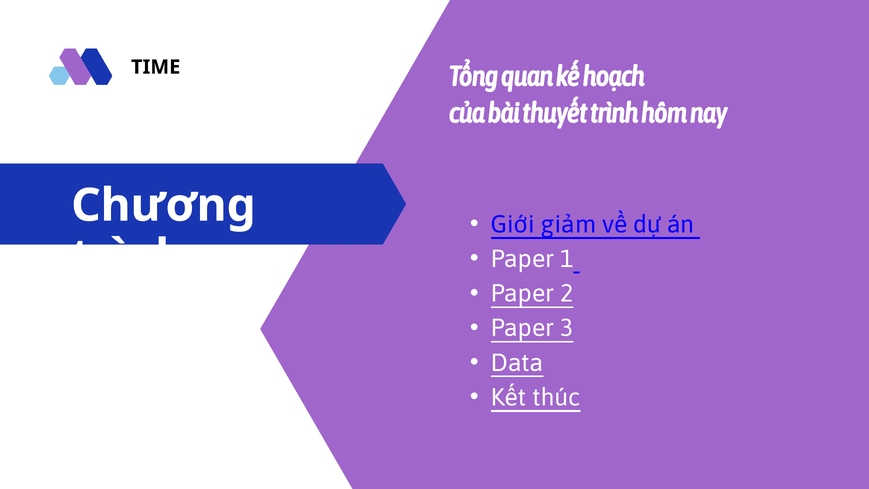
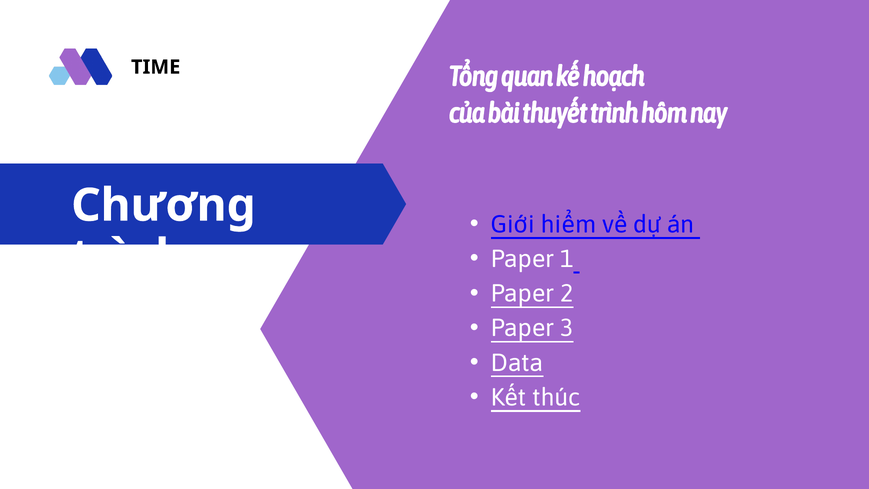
giảm: giảm -> hiểm
